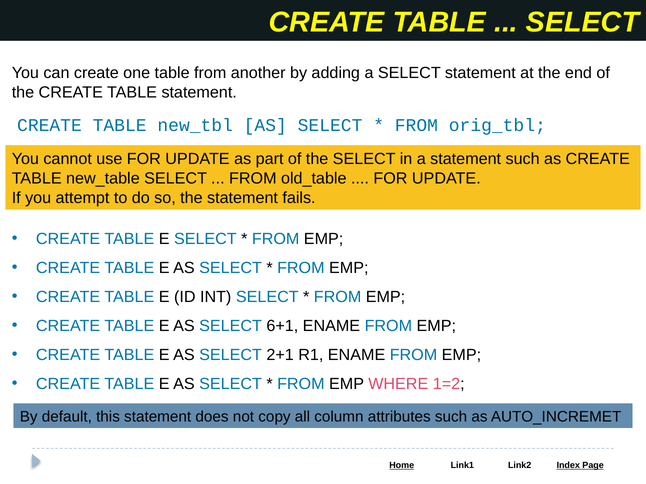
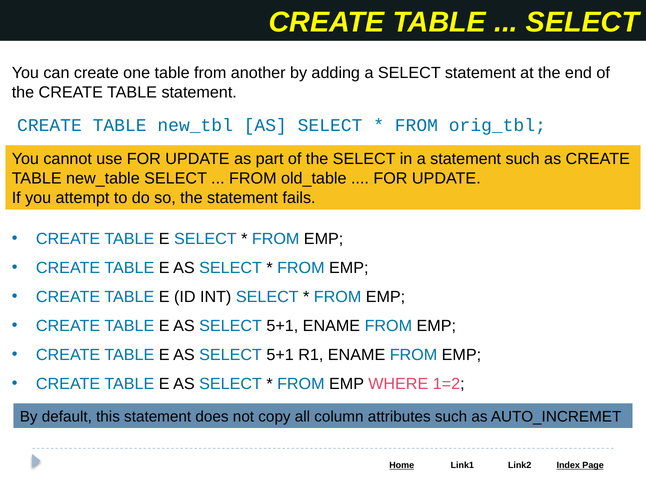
6+1 at (282, 326): 6+1 -> 5+1
2+1 at (280, 355): 2+1 -> 5+1
